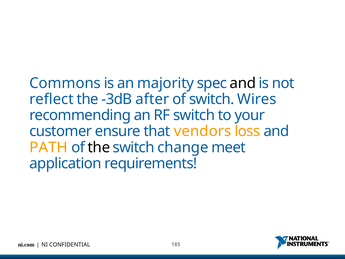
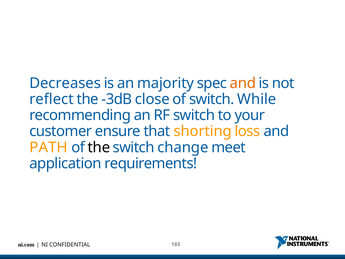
Commons: Commons -> Decreases
and at (243, 83) colour: black -> orange
after: after -> close
Wires: Wires -> While
vendors: vendors -> shorting
